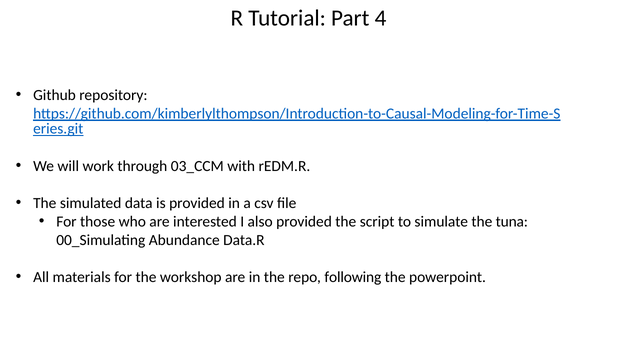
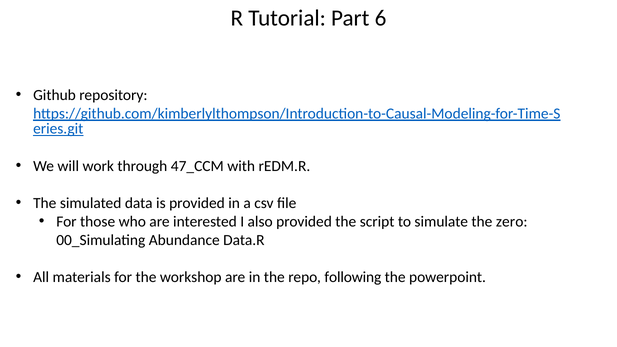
4: 4 -> 6
03_CCM: 03_CCM -> 47_CCM
tuna: tuna -> zero
